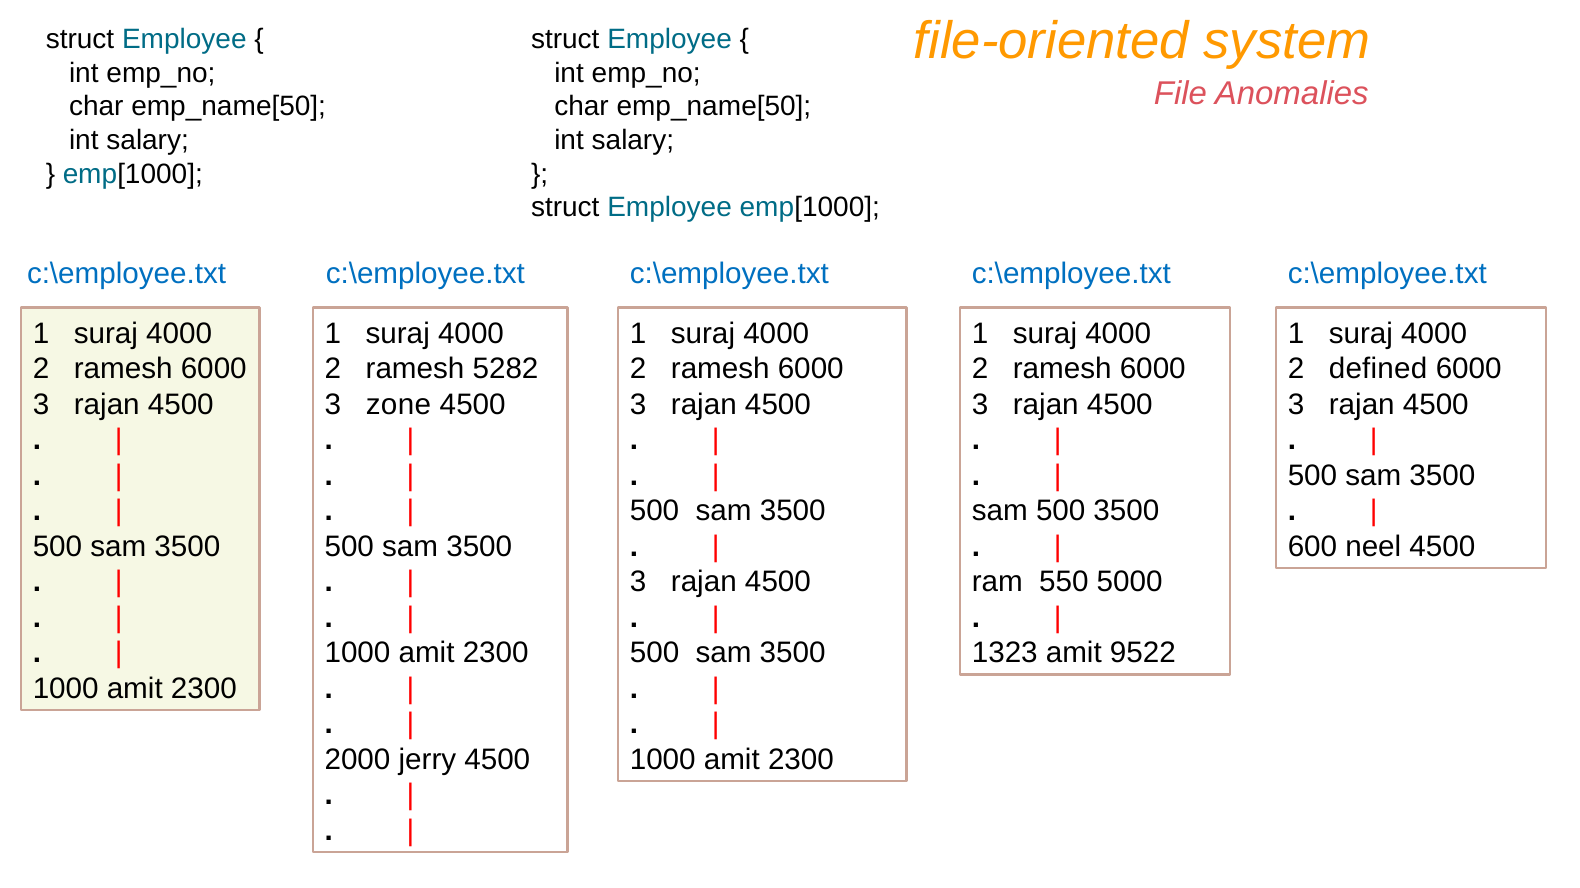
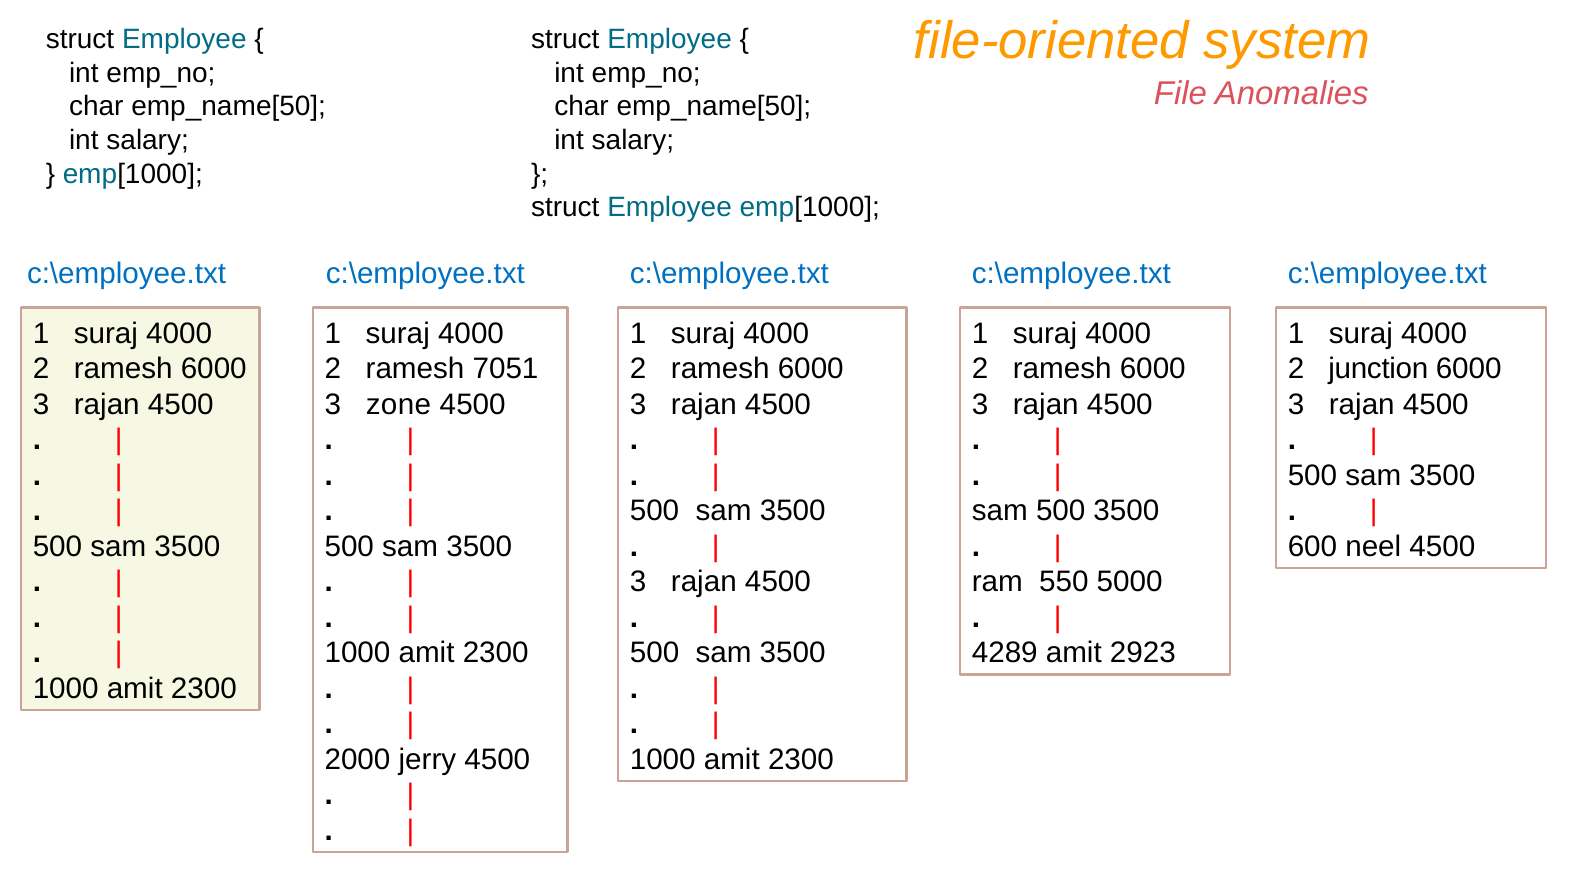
5282: 5282 -> 7051
defined: defined -> junction
1323: 1323 -> 4289
9522: 9522 -> 2923
